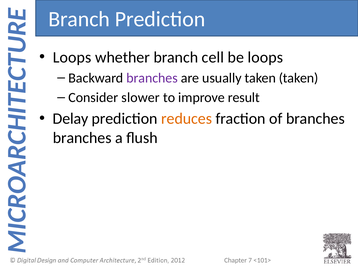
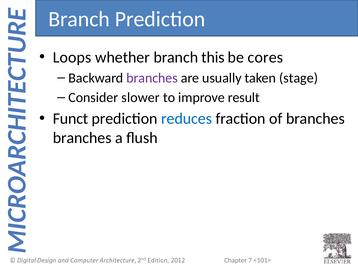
cell: cell -> this
be loops: loops -> cores
taken taken: taken -> stage
Delay: Delay -> Funct
reduces colour: orange -> blue
